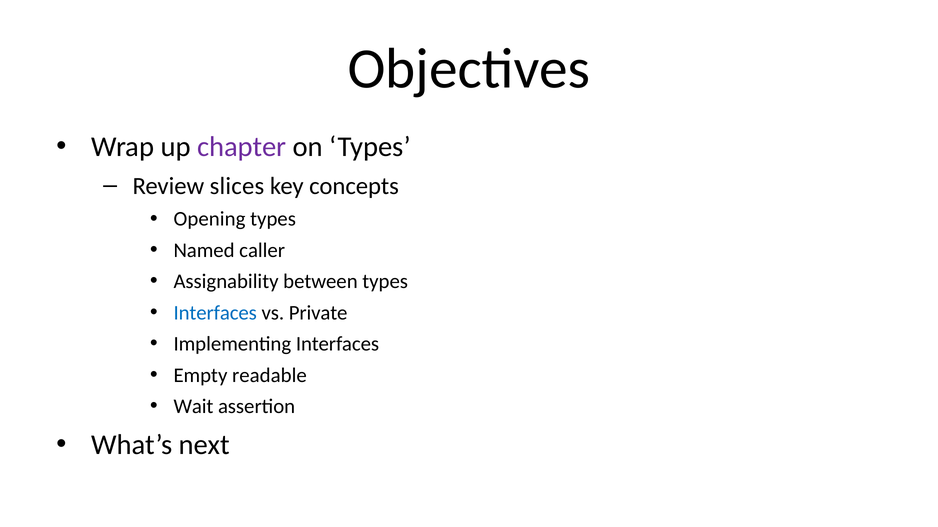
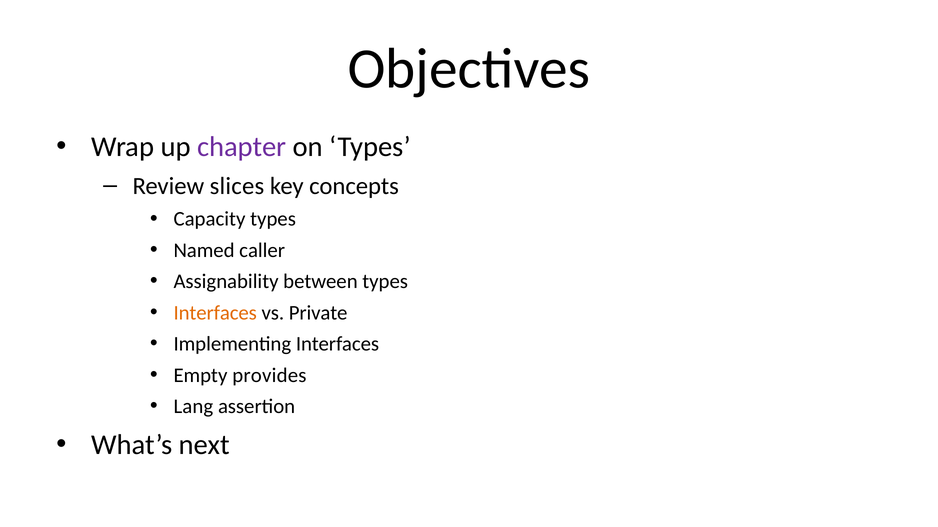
Opening: Opening -> Capacity
Interfaces at (215, 313) colour: blue -> orange
readable: readable -> provides
Wait: Wait -> Lang
